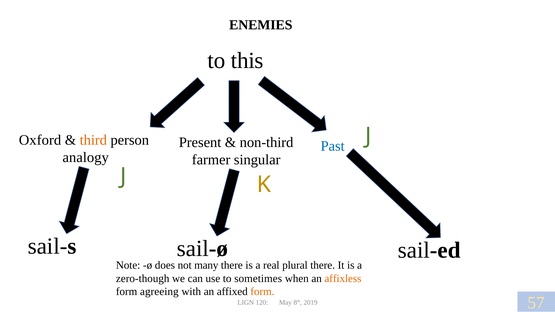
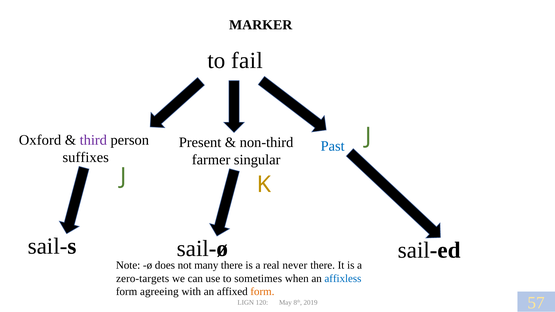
ENEMIES: ENEMIES -> MARKER
this: this -> fail
third colour: orange -> purple
analogy: analogy -> suffixes
plural: plural -> never
zero-though: zero-though -> zero-targets
affixless colour: orange -> blue
